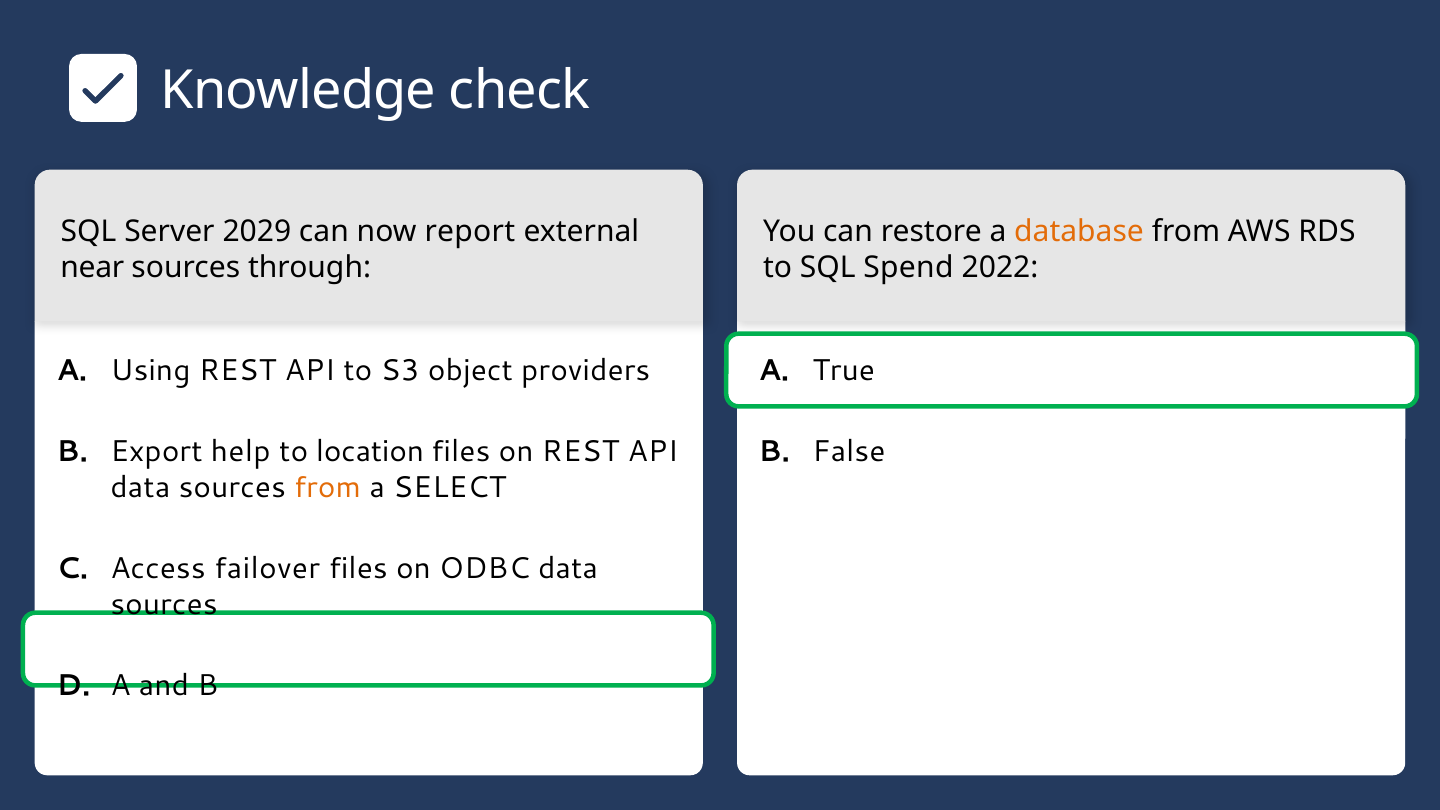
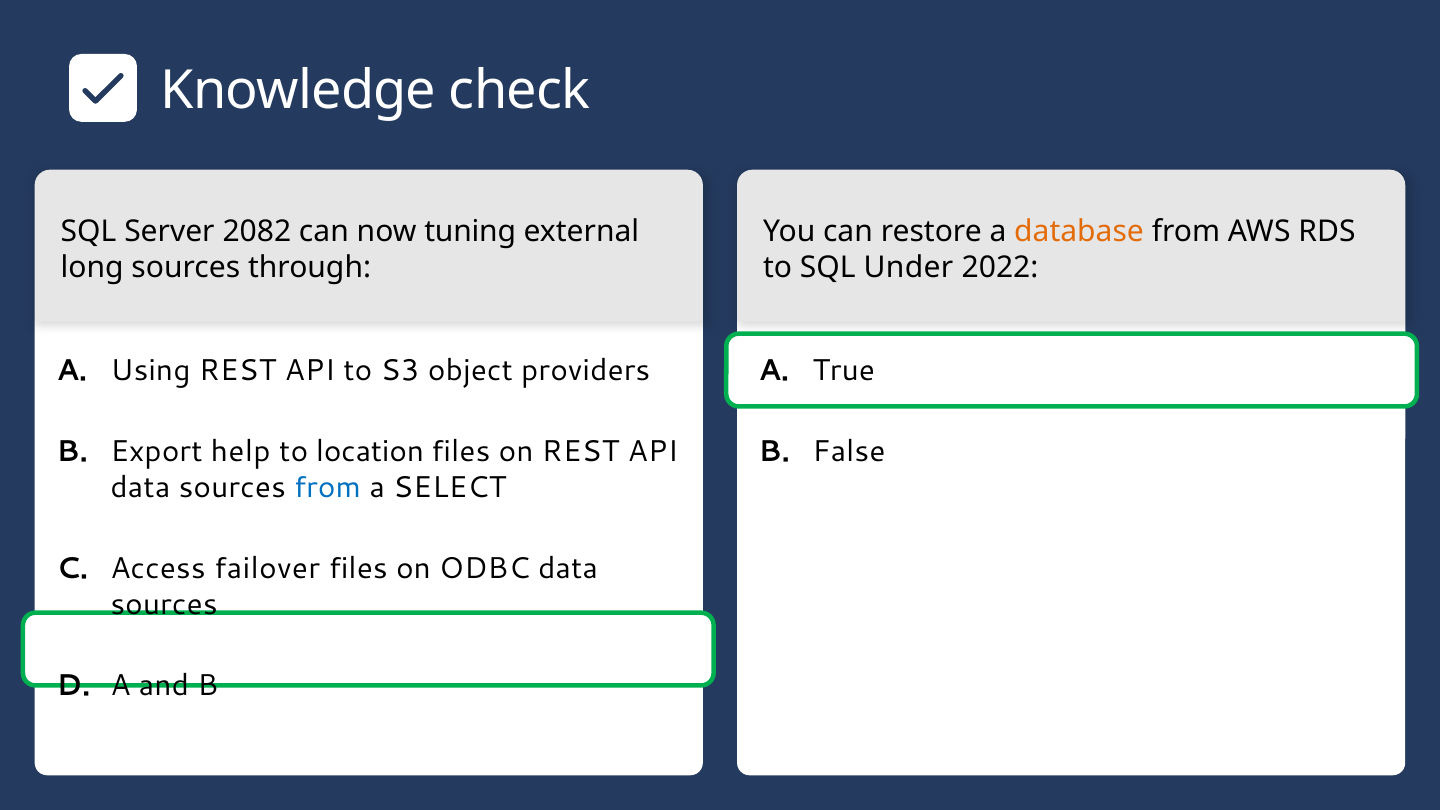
2029: 2029 -> 2082
report: report -> tuning
near: near -> long
Spend: Spend -> Under
from at (328, 487) colour: orange -> blue
